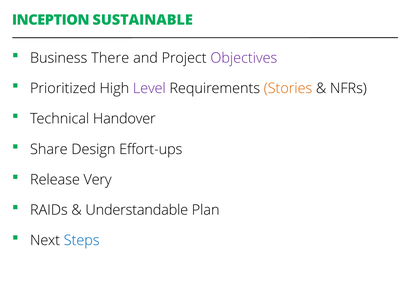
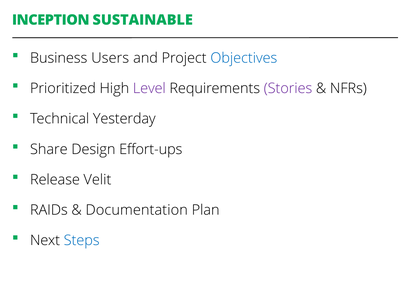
There: There -> Users
Objectives colour: purple -> blue
Stories colour: orange -> purple
Handover: Handover -> Yesterday
Very: Very -> Velit
Understandable: Understandable -> Documentation
